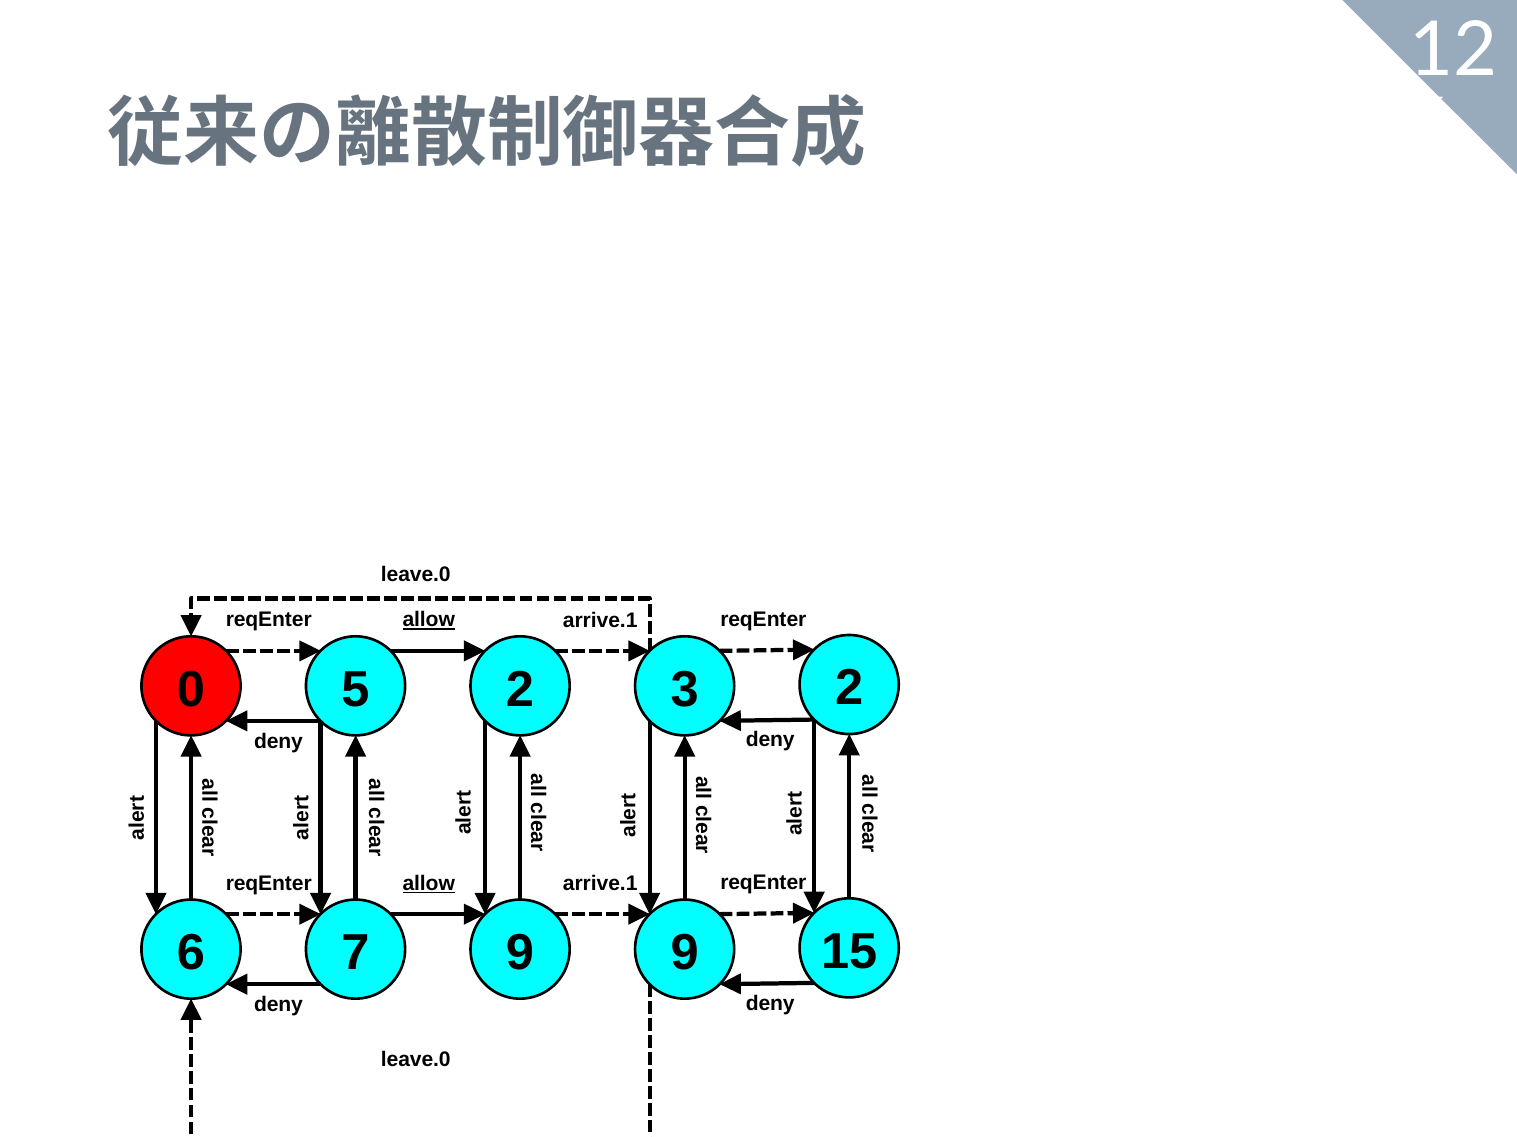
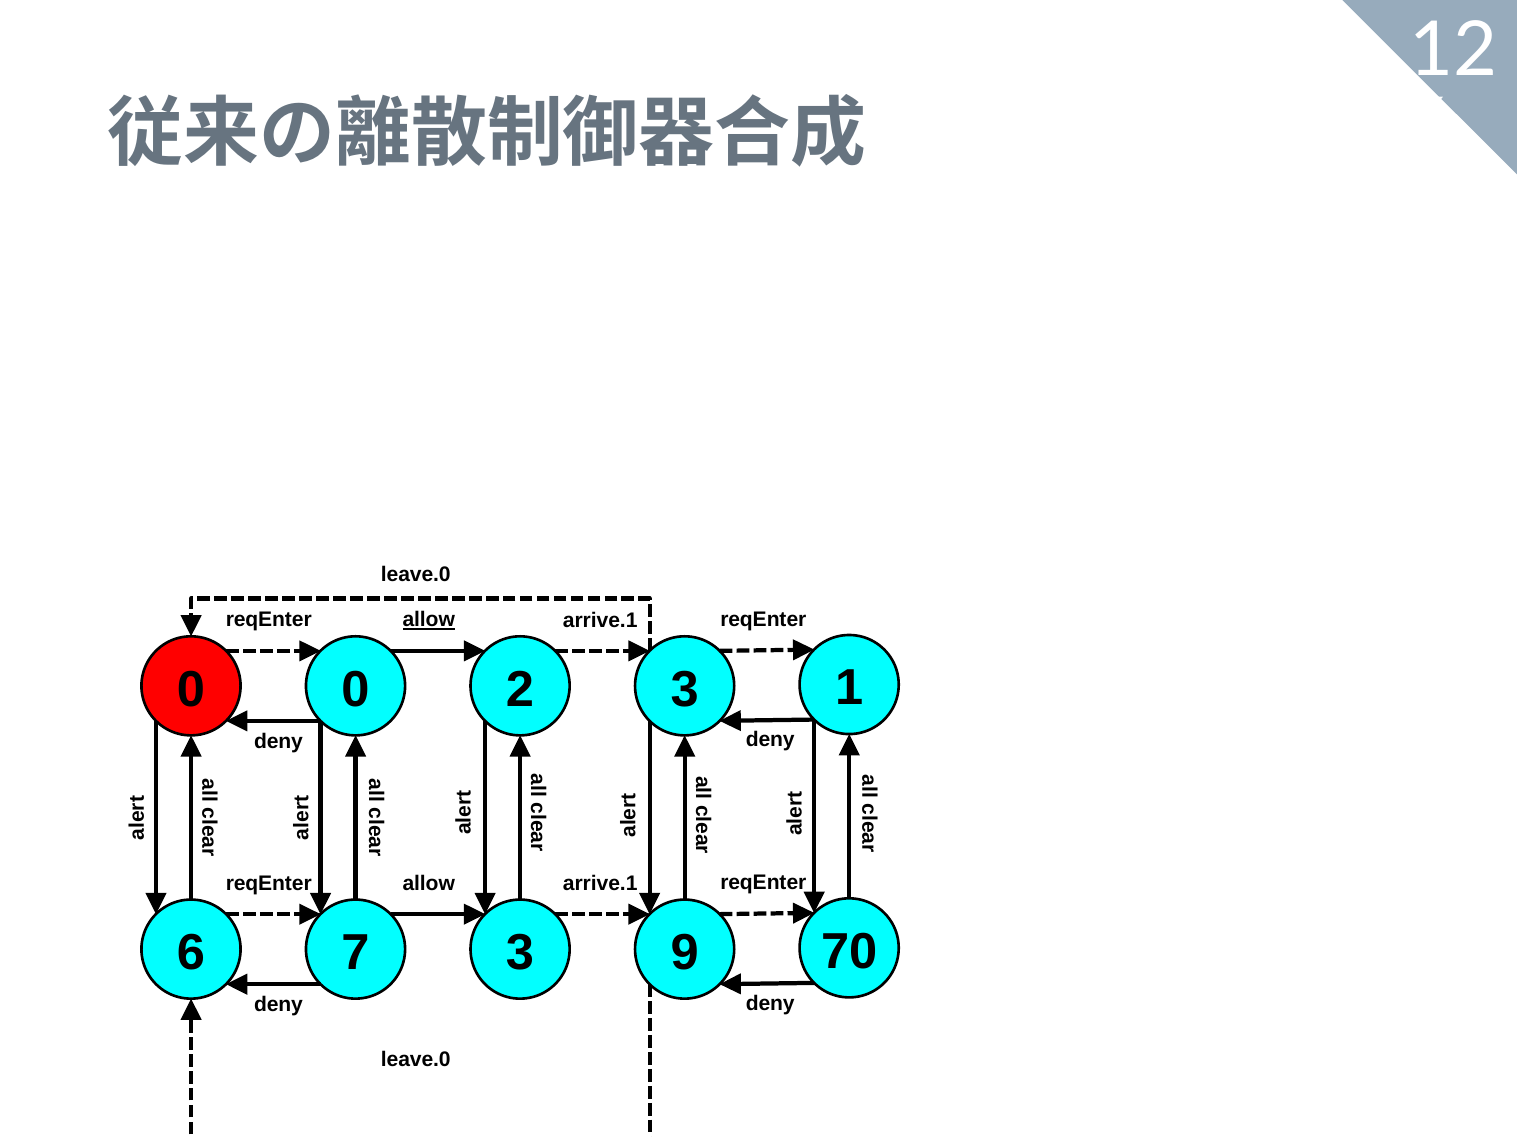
0 5: 5 -> 0
3 2: 2 -> 1
allow at (429, 884) underline: present -> none
7 9: 9 -> 3
15: 15 -> 70
